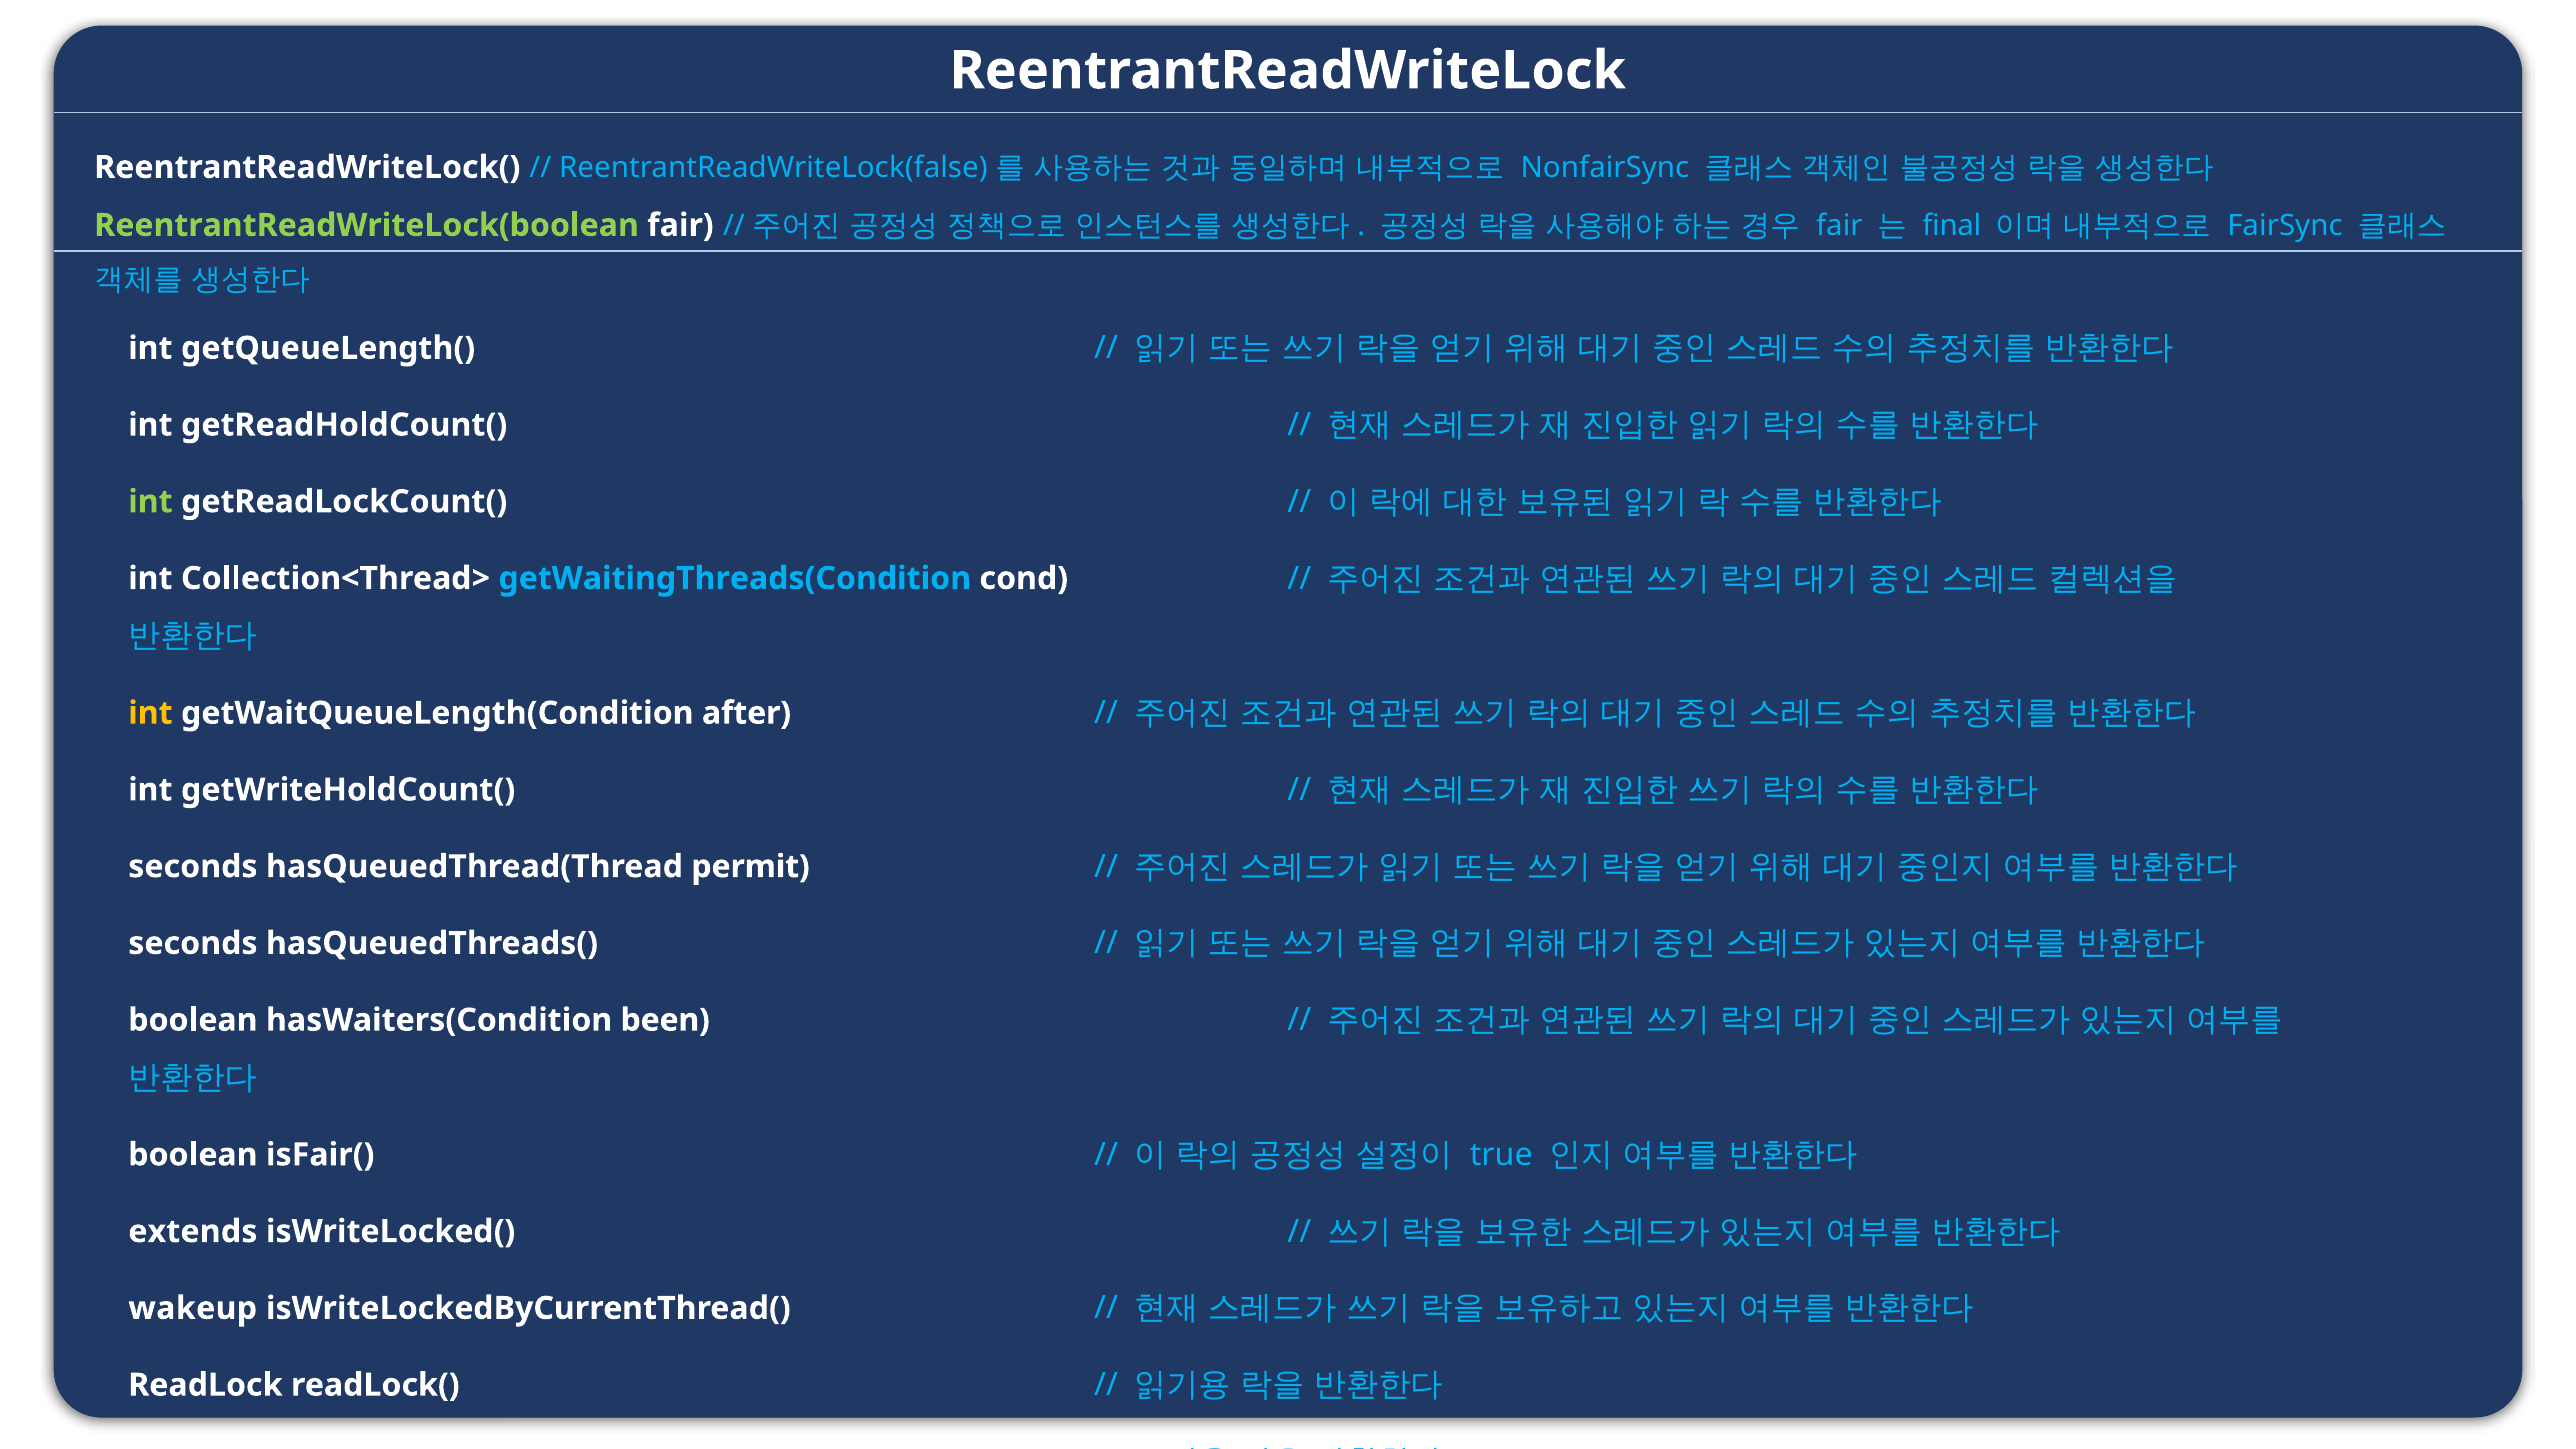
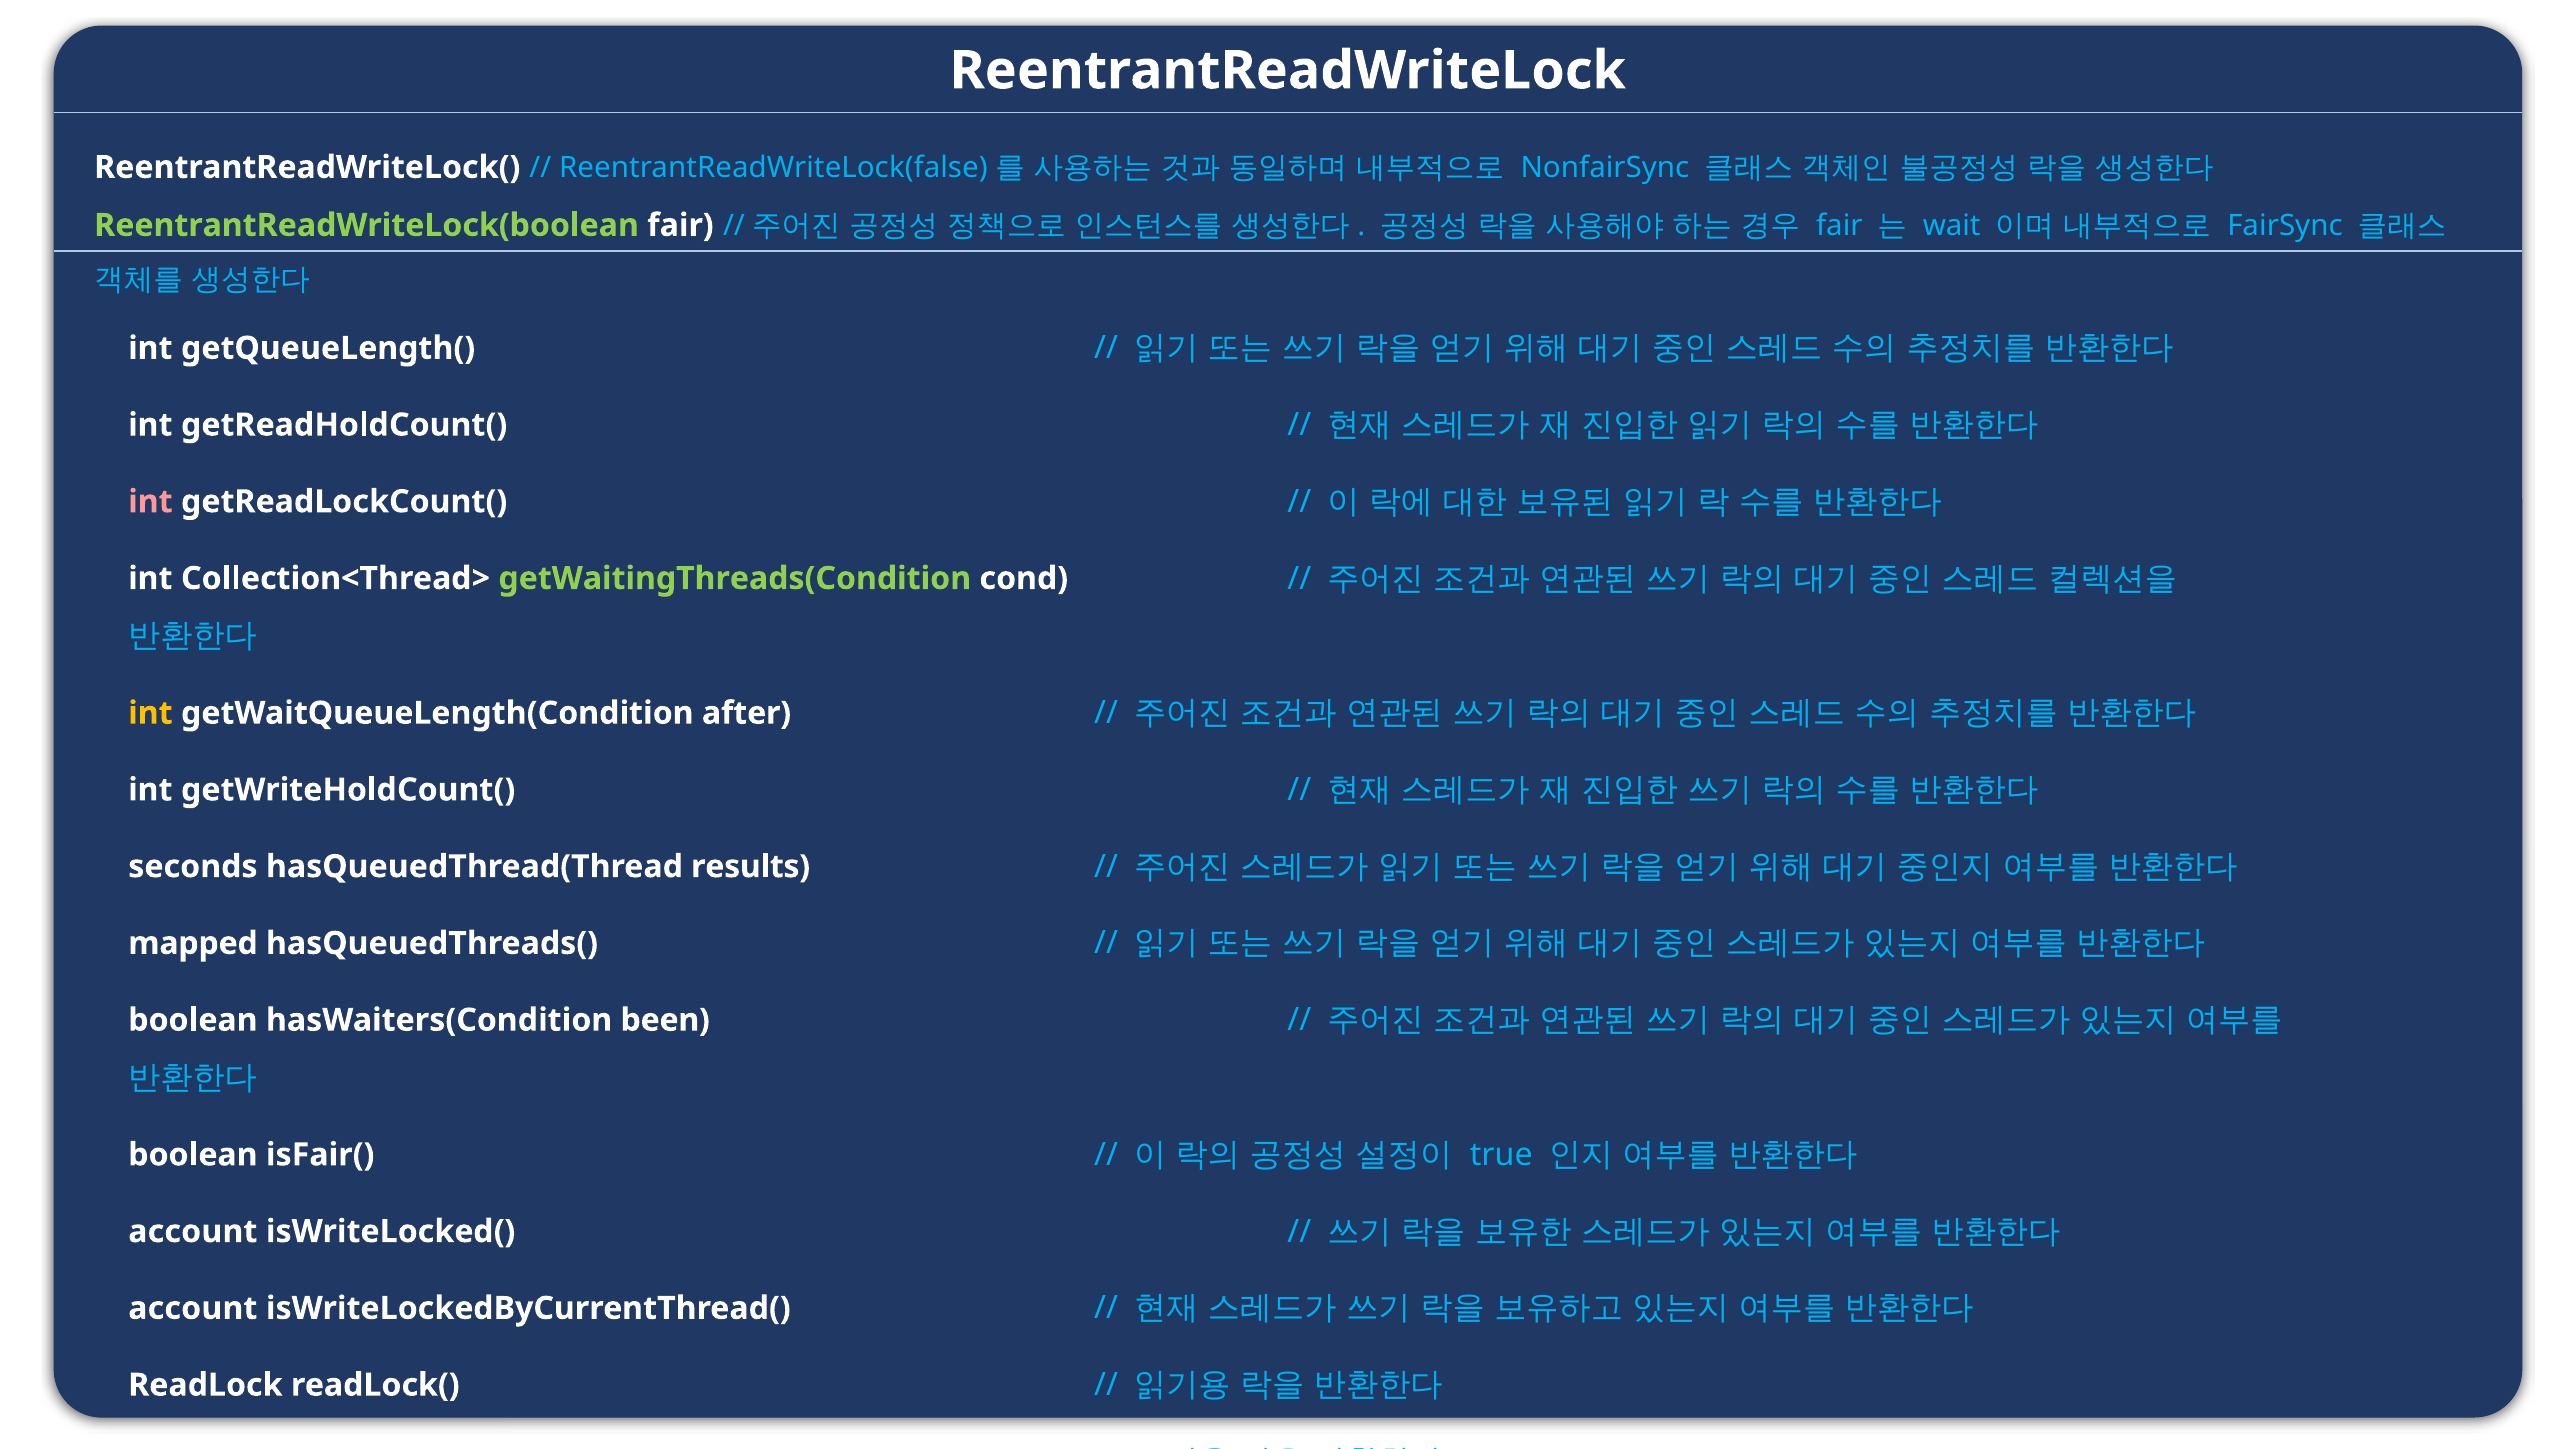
final: final -> wait
int at (150, 502) colour: light green -> pink
getWaitingThreads(Condition colour: light blue -> light green
permit: permit -> results
seconds at (193, 943): seconds -> mapped
extends at (193, 1232): extends -> account
wakeup at (193, 1308): wakeup -> account
